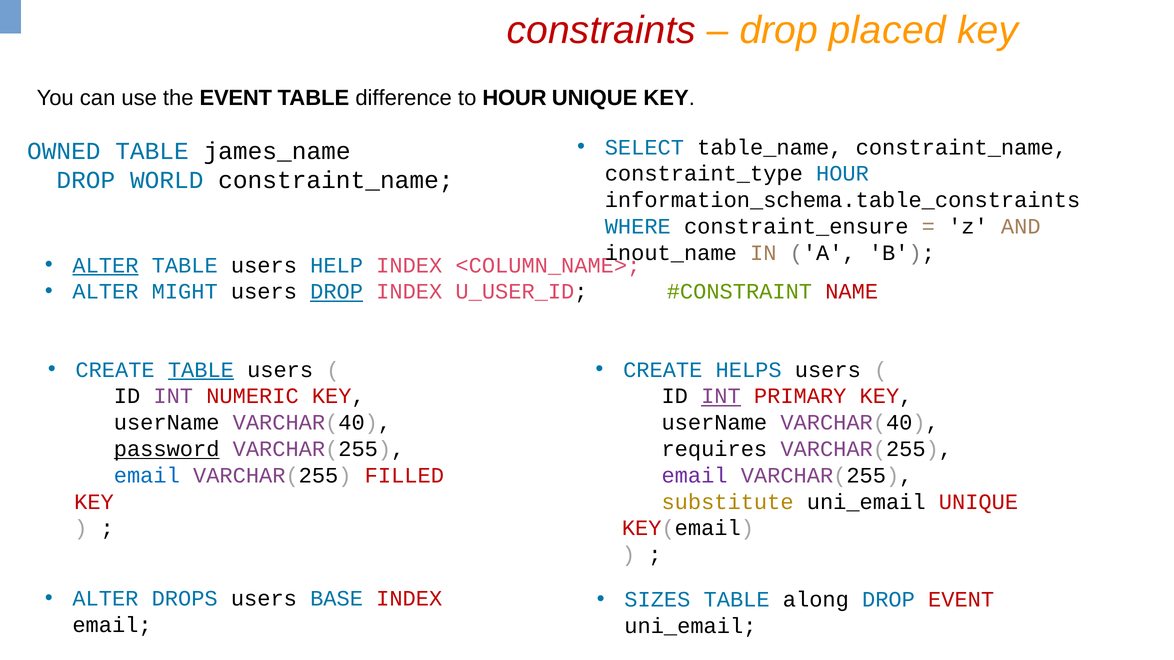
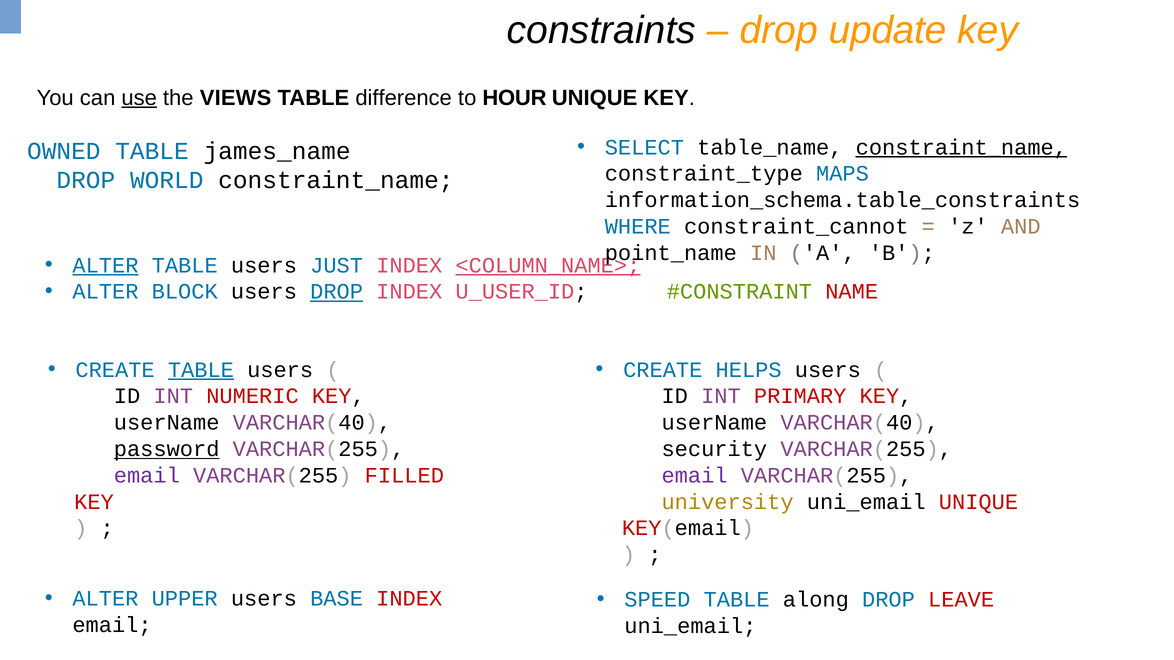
constraints colour: red -> black
placed: placed -> update
use underline: none -> present
the EVENT: EVENT -> VIEWS
constraint_name at (961, 147) underline: none -> present
constraint_type HOUR: HOUR -> MAPS
constraint_ensure: constraint_ensure -> constraint_cannot
inout_name: inout_name -> point_name
HELP: HELP -> JUST
<COLUMN_NAME> underline: none -> present
MIGHT: MIGHT -> BLOCK
INT at (721, 396) underline: present -> none
requires: requires -> security
email at (147, 476) colour: blue -> purple
substitute: substitute -> university
DROPS: DROPS -> UPPER
SIZES: SIZES -> SPEED
DROP EVENT: EVENT -> LEAVE
